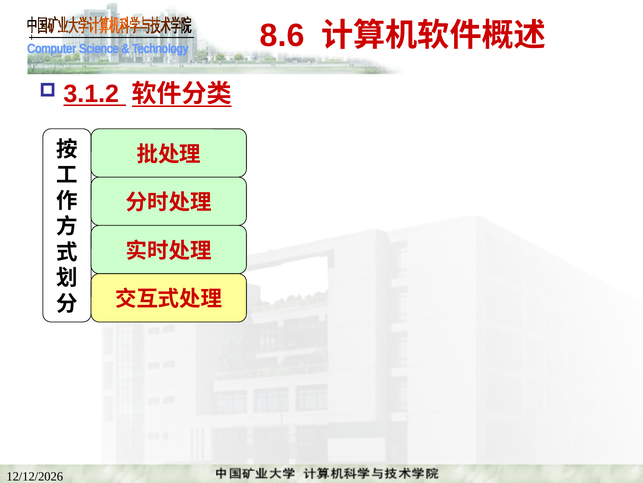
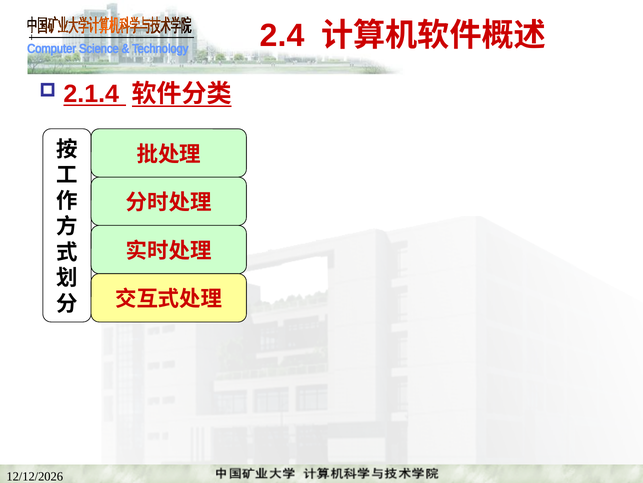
8.6: 8.6 -> 2.4
3.1.2: 3.1.2 -> 2.1.4
